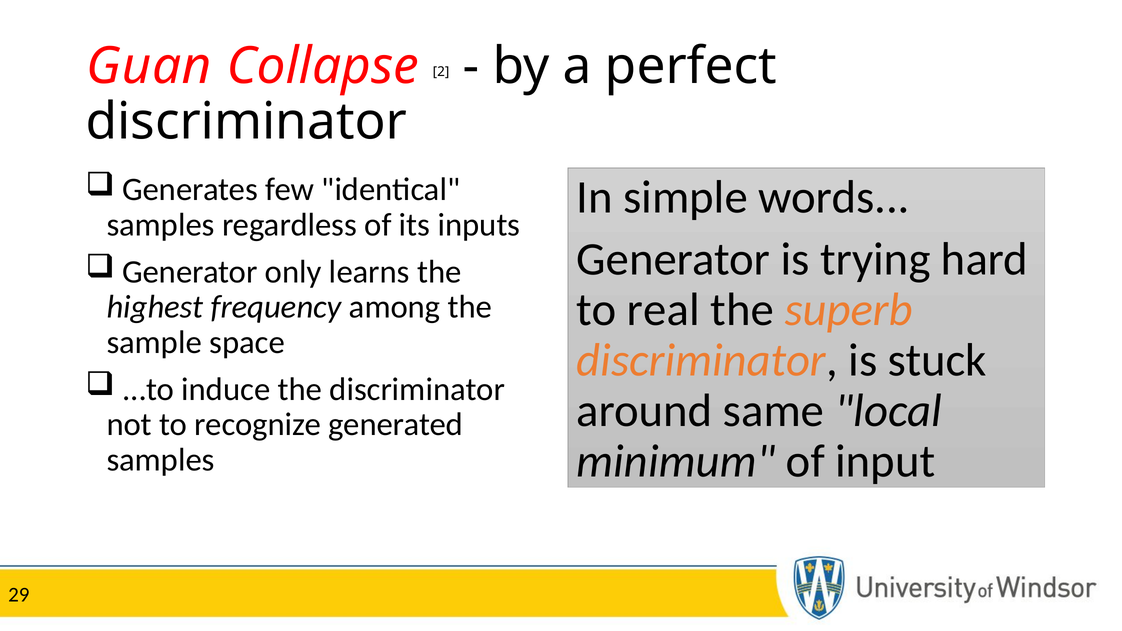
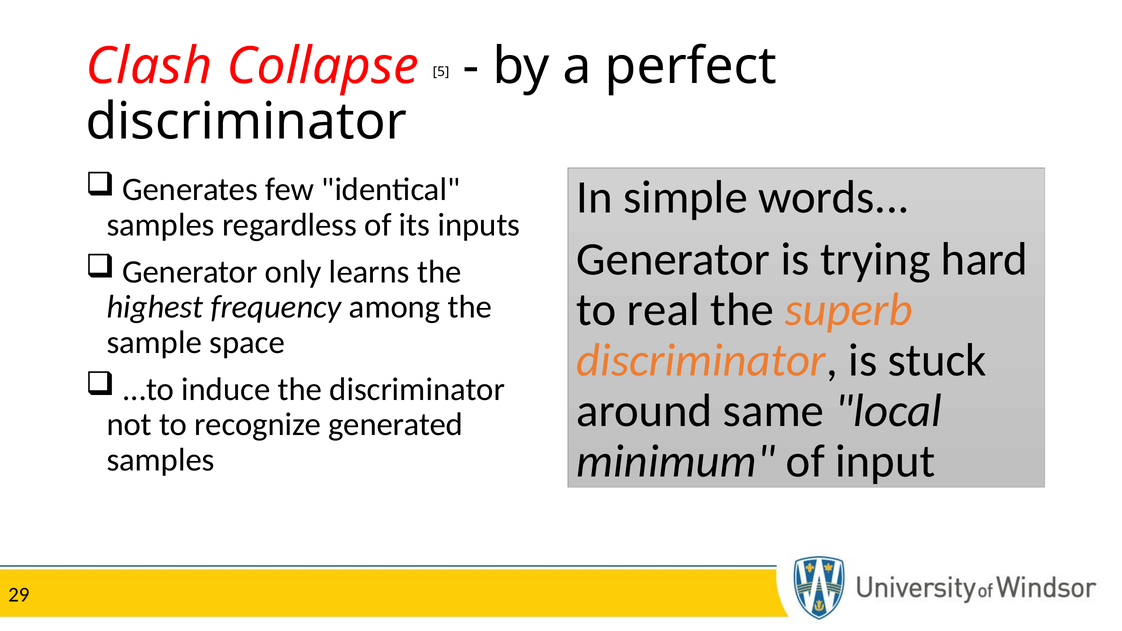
Guan: Guan -> Clash
2: 2 -> 5
